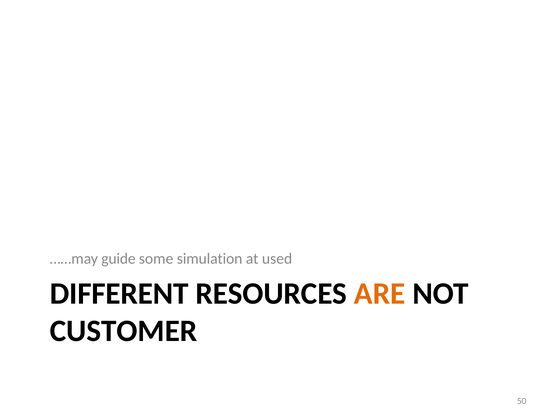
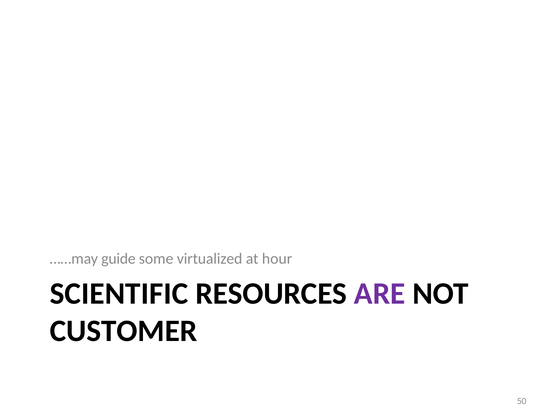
simulation: simulation -> virtualized
used: used -> hour
DIFFERENT: DIFFERENT -> SCIENTIFIC
ARE colour: orange -> purple
